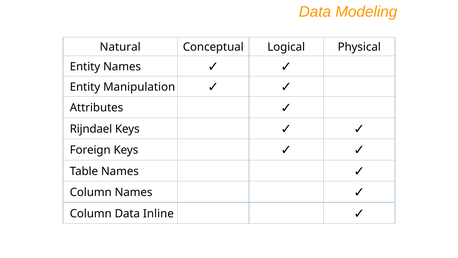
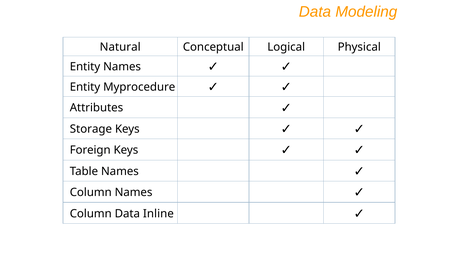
Manipulation: Manipulation -> Myprocedure
Rijndael: Rijndael -> Storage
